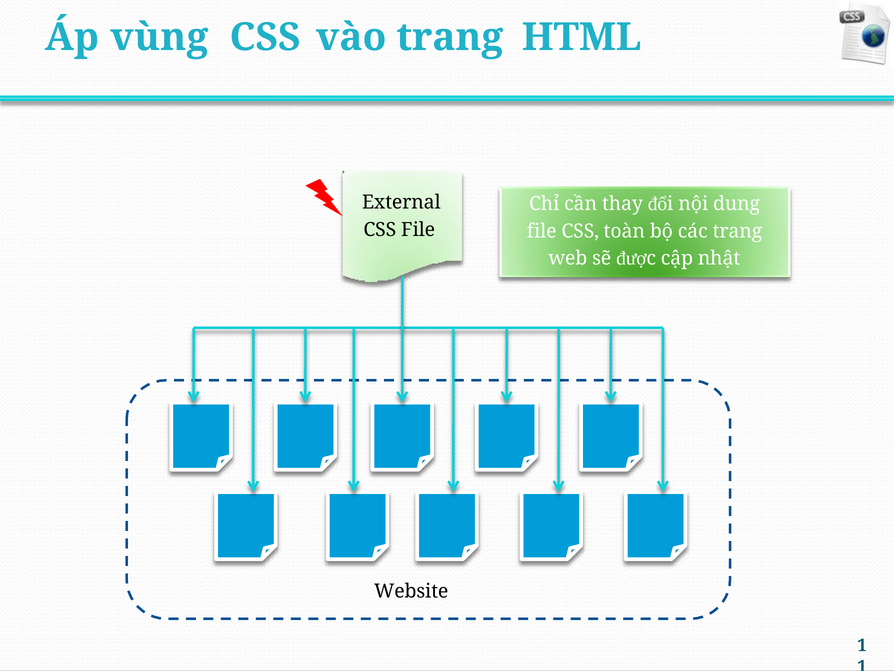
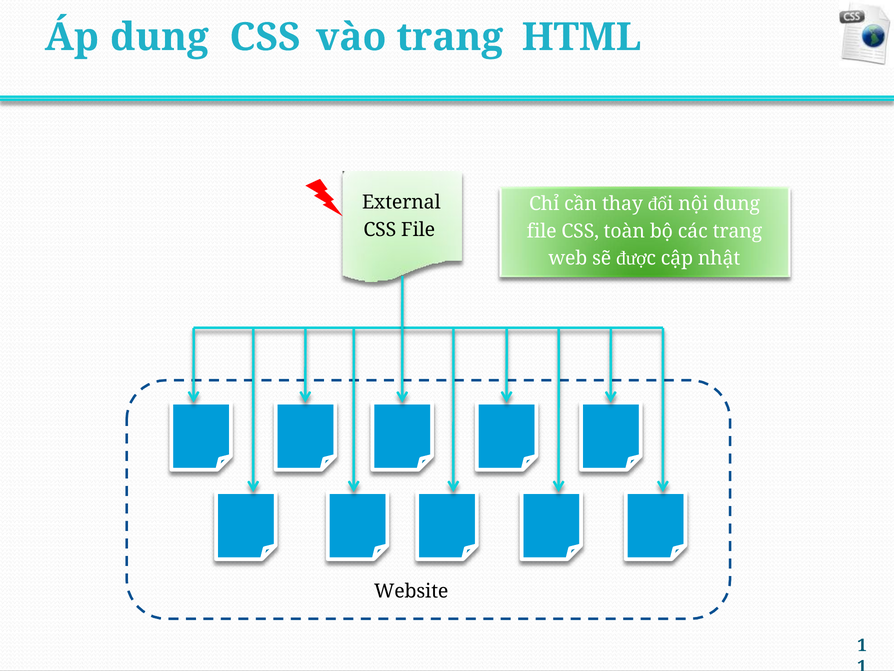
Áp vùng: vùng -> dung
